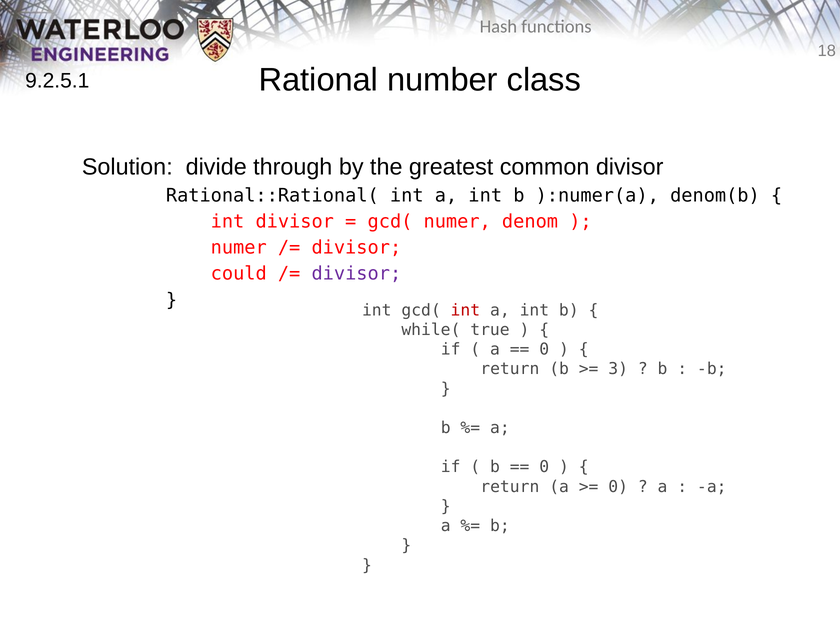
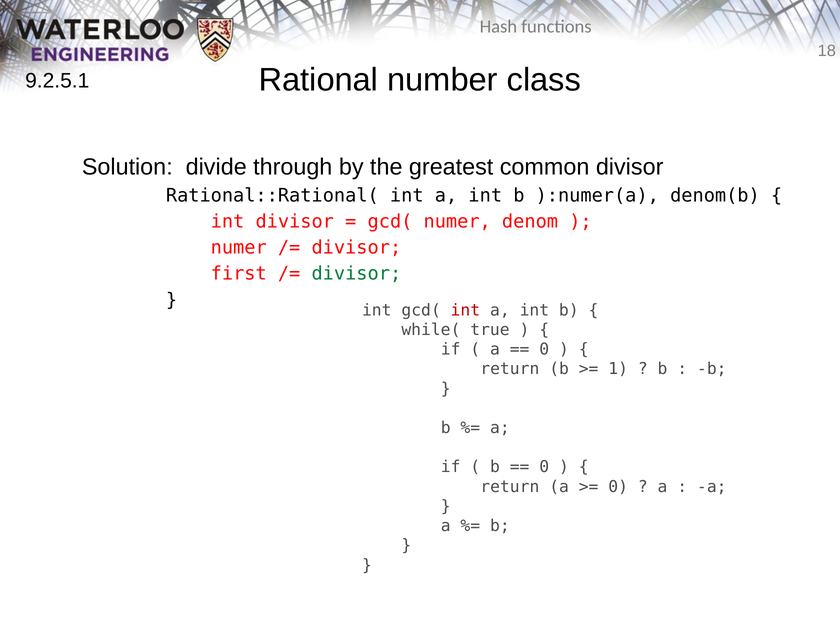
could: could -> first
divisor at (356, 274) colour: purple -> green
3: 3 -> 1
